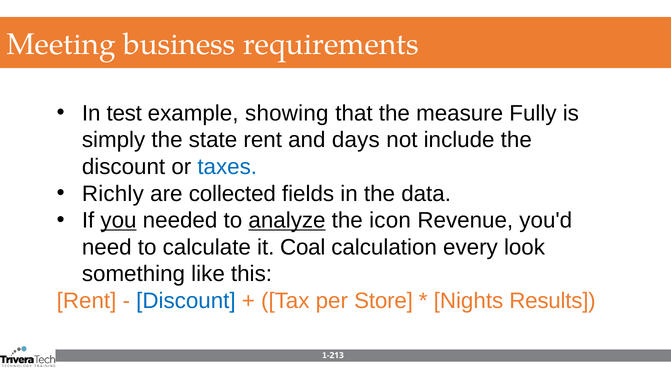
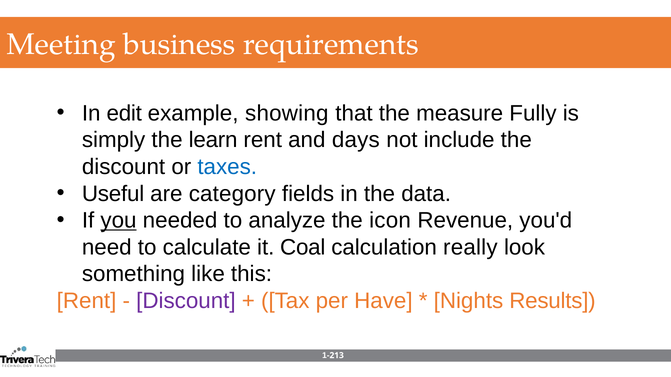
test: test -> edit
state: state -> learn
Richly: Richly -> Useful
collected: collected -> category
analyze underline: present -> none
every: every -> really
Discount at (186, 301) colour: blue -> purple
Store: Store -> Have
